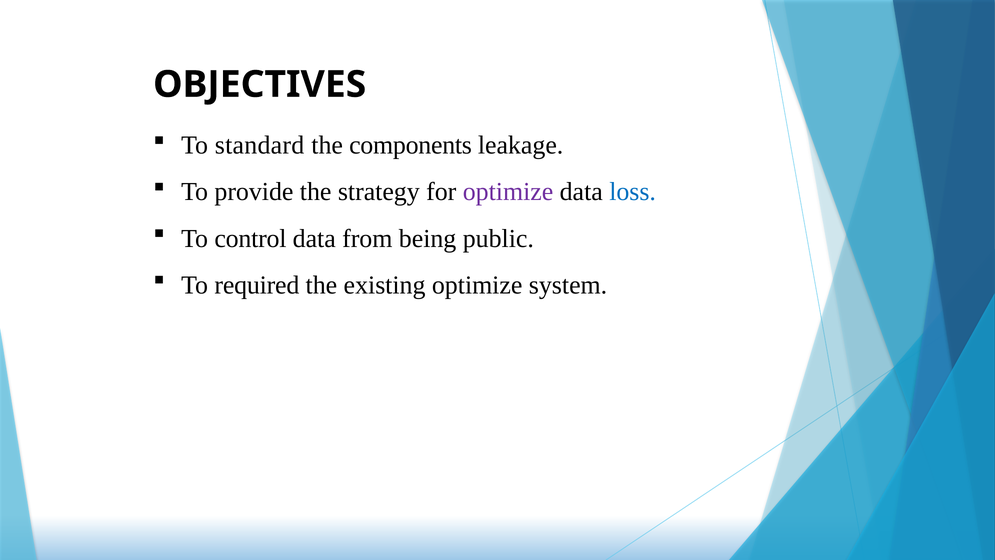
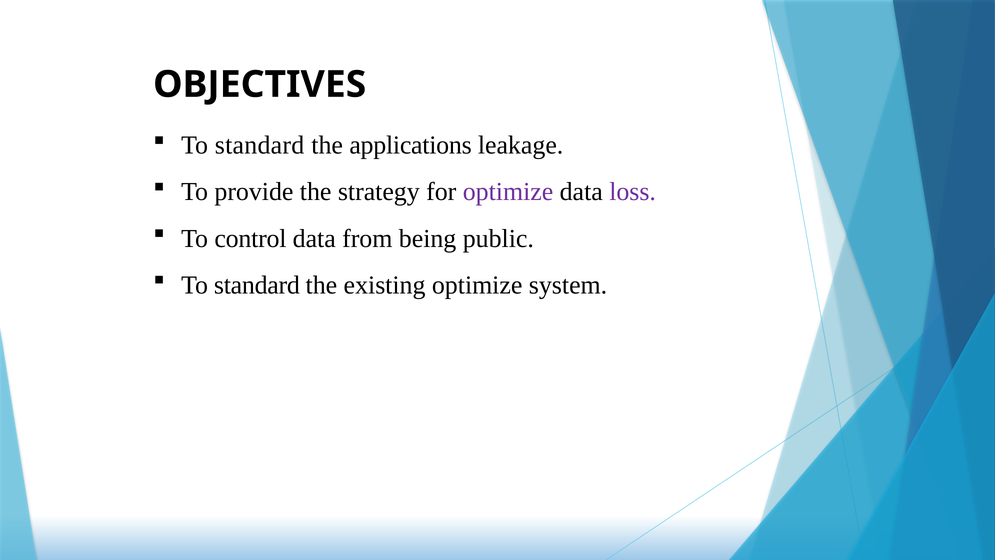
components: components -> applications
loss colour: blue -> purple
required at (257, 285): required -> standard
